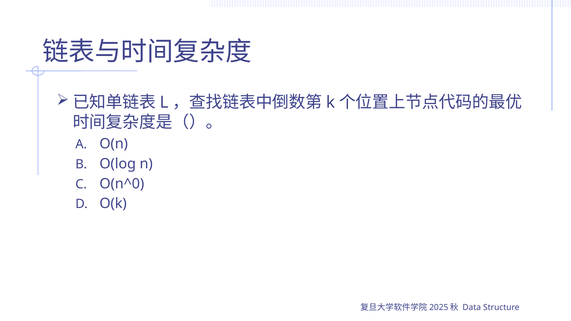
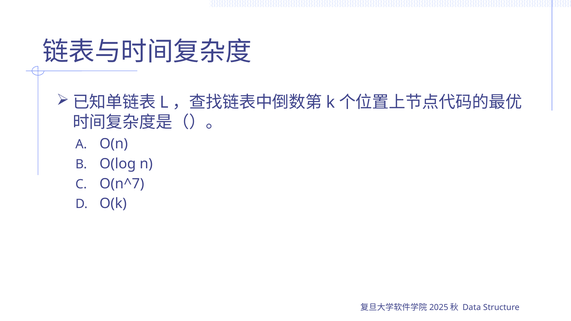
O(n^0: O(n^0 -> O(n^7
